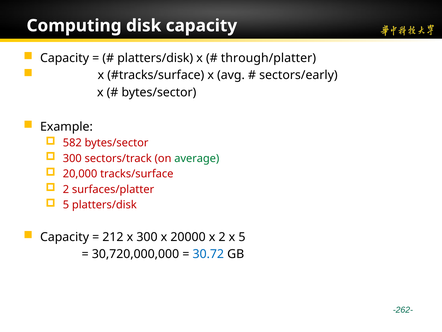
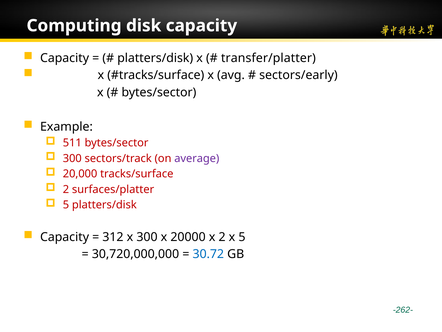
through/platter: through/platter -> transfer/platter
582: 582 -> 511
average colour: green -> purple
212: 212 -> 312
